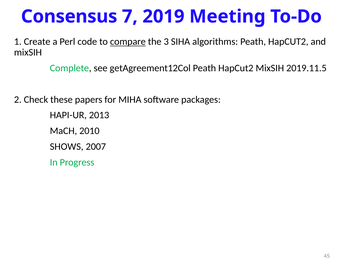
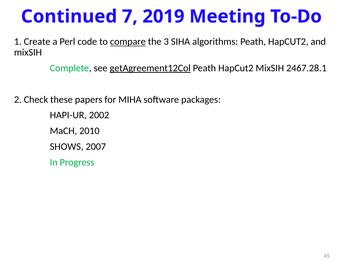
Consensus: Consensus -> Continued
getAgreement12Col underline: none -> present
2019.11.5: 2019.11.5 -> 2467.28.1
2013: 2013 -> 2002
